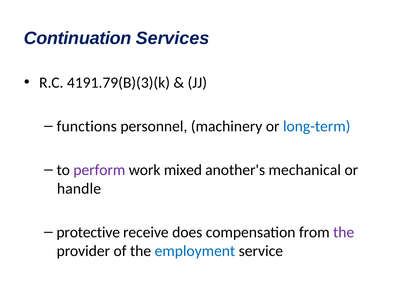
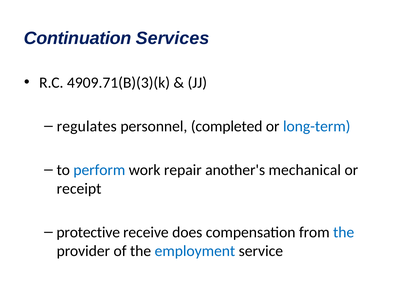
4191.79(B)(3)(k: 4191.79(B)(3)(k -> 4909.71(B)(3)(k
functions: functions -> regulates
machinery: machinery -> completed
perform colour: purple -> blue
mixed: mixed -> repair
handle: handle -> receipt
the at (344, 232) colour: purple -> blue
